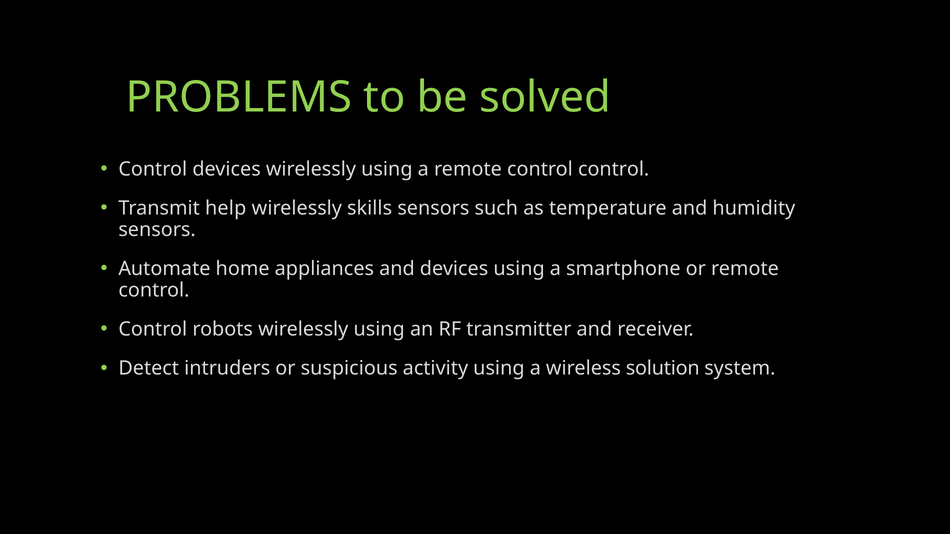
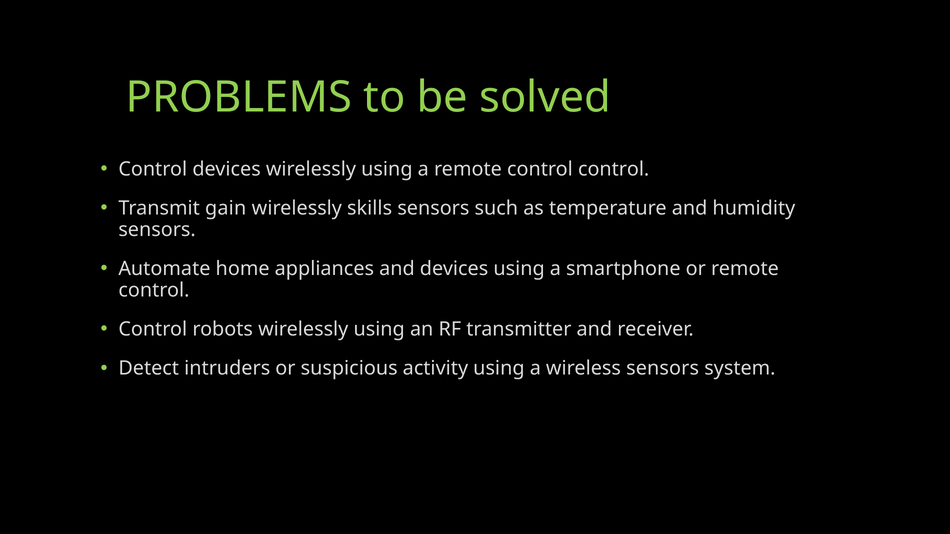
help: help -> gain
wireless solution: solution -> sensors
